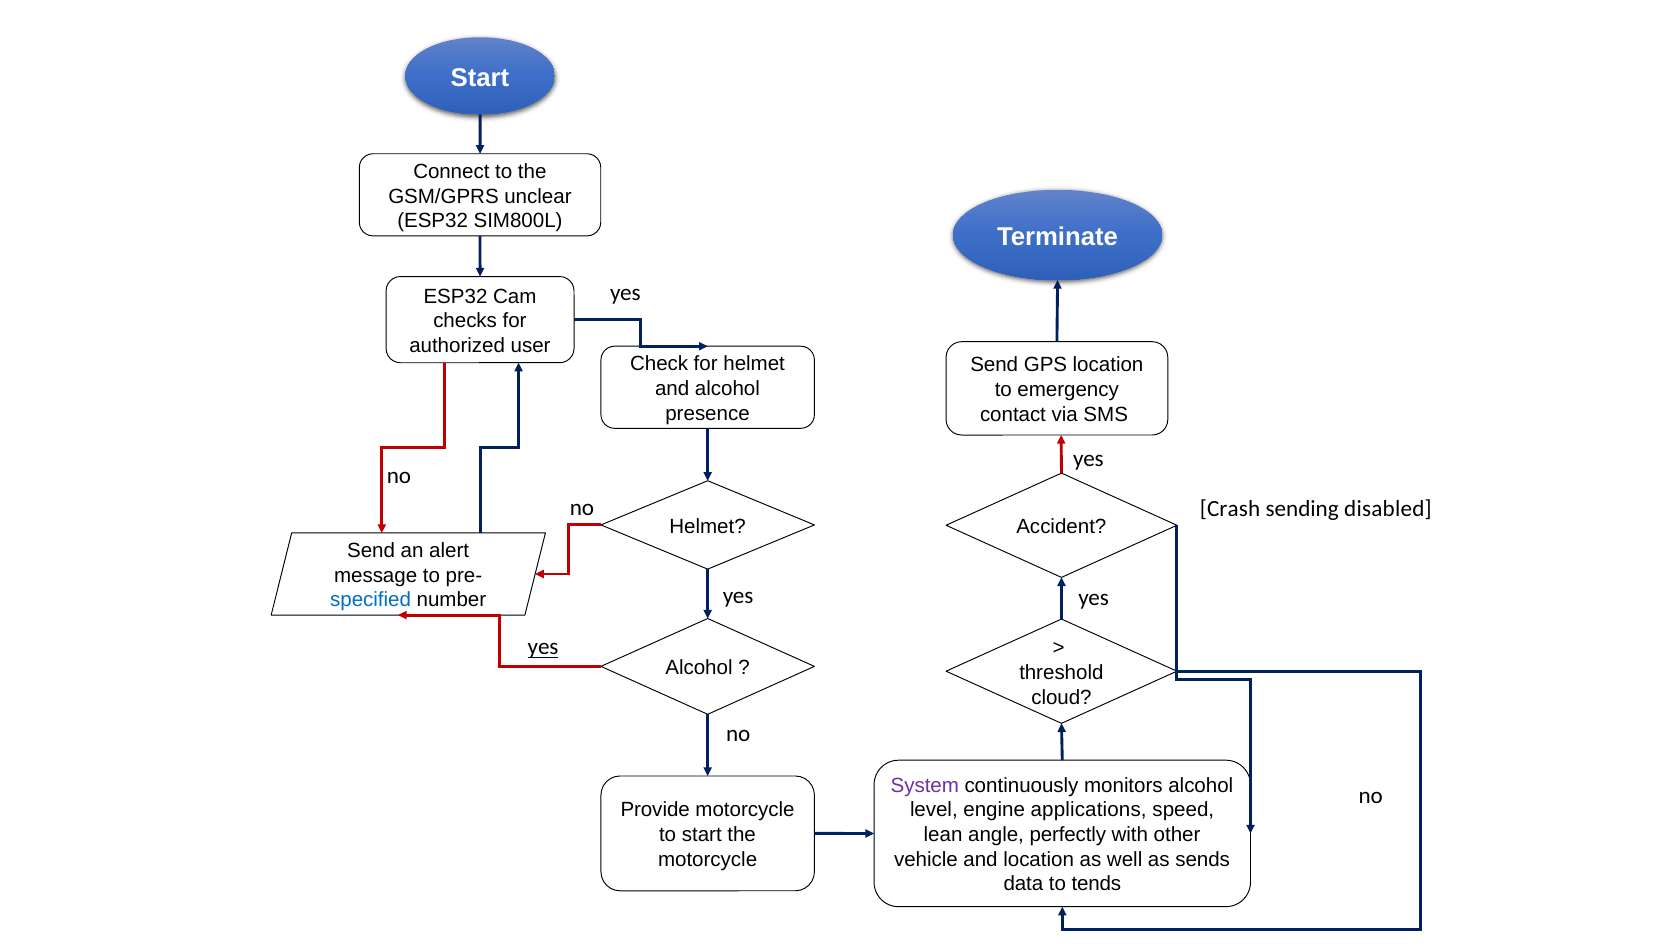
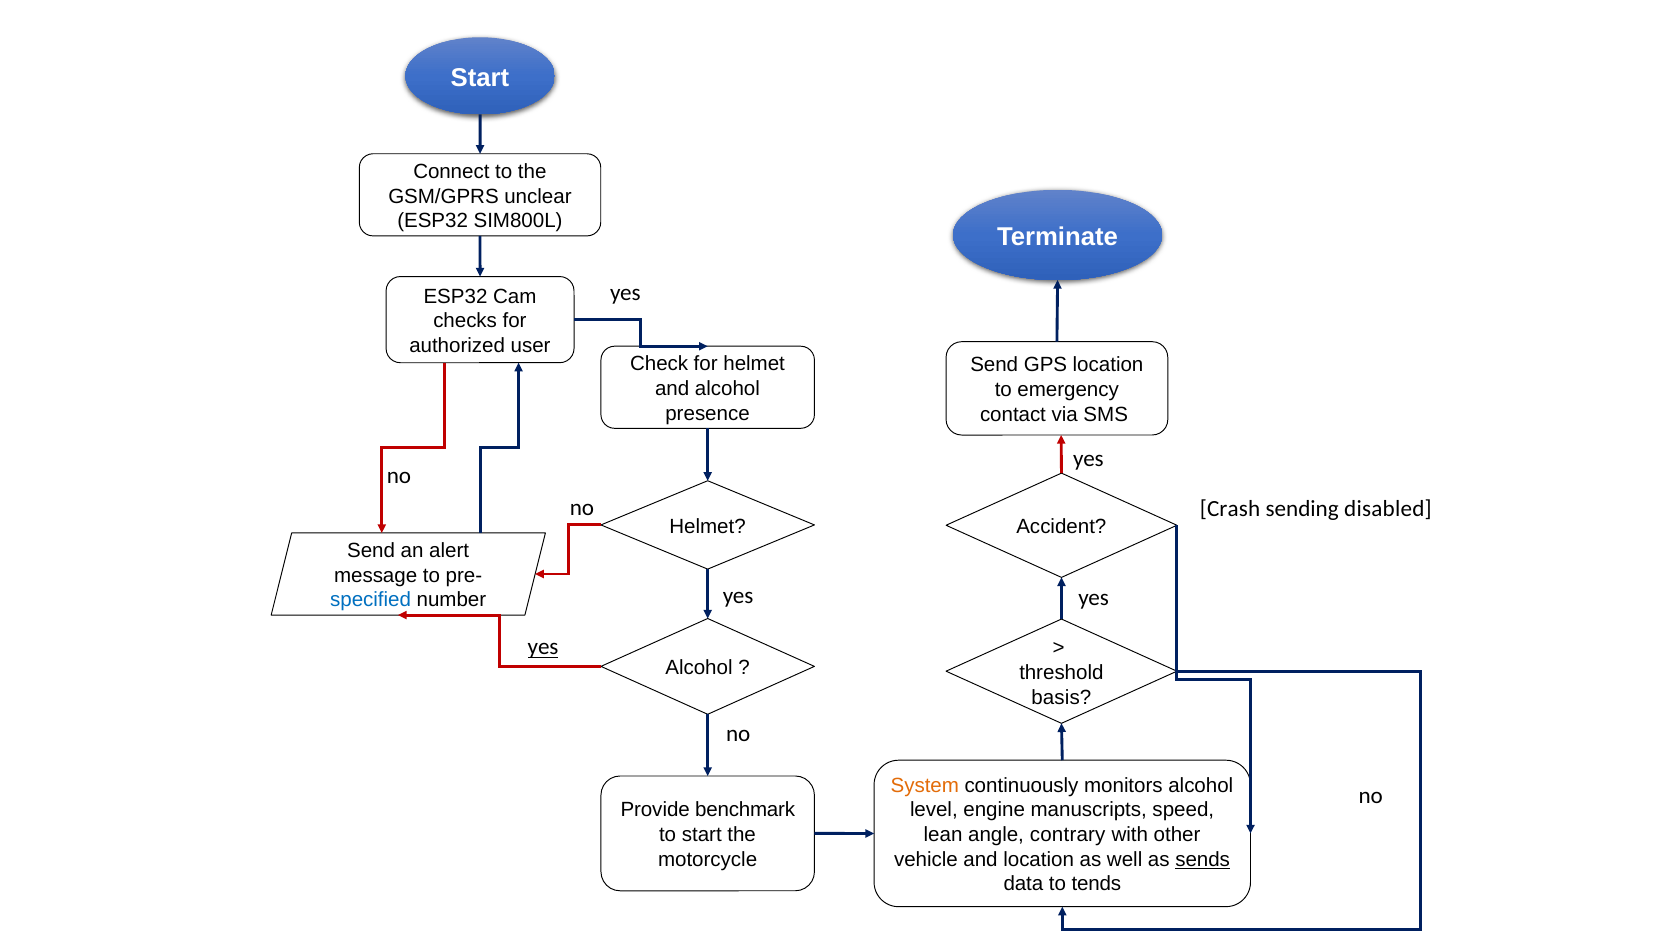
cloud: cloud -> basis
System colour: purple -> orange
Provide motorcycle: motorcycle -> benchmark
applications: applications -> manuscripts
perfectly: perfectly -> contrary
sends underline: none -> present
